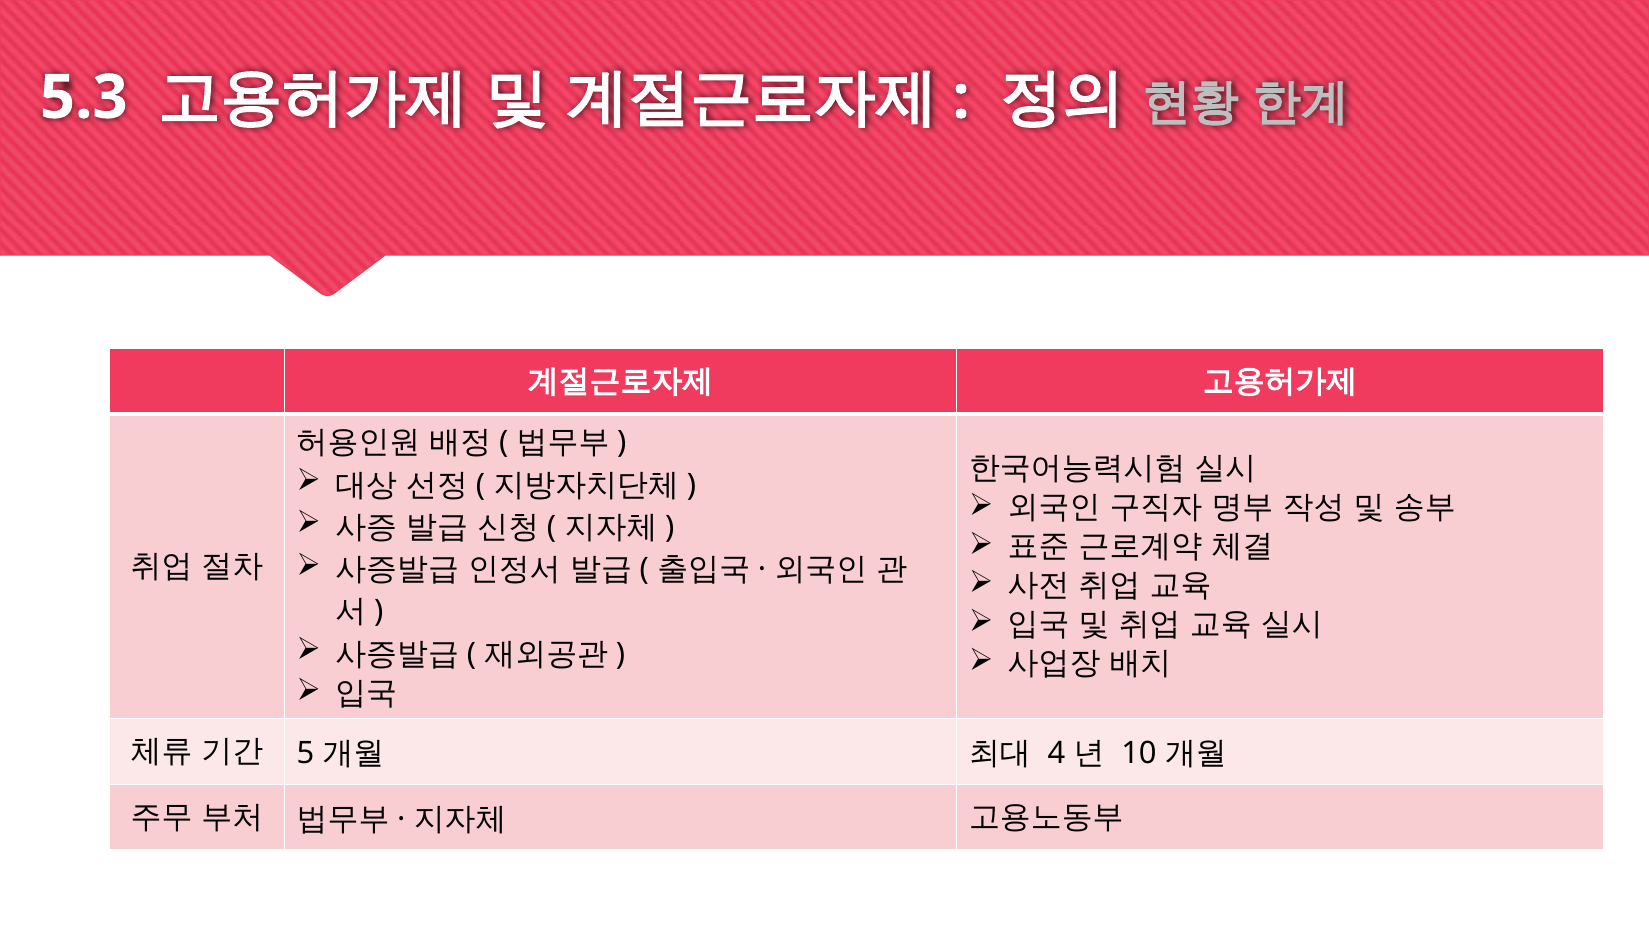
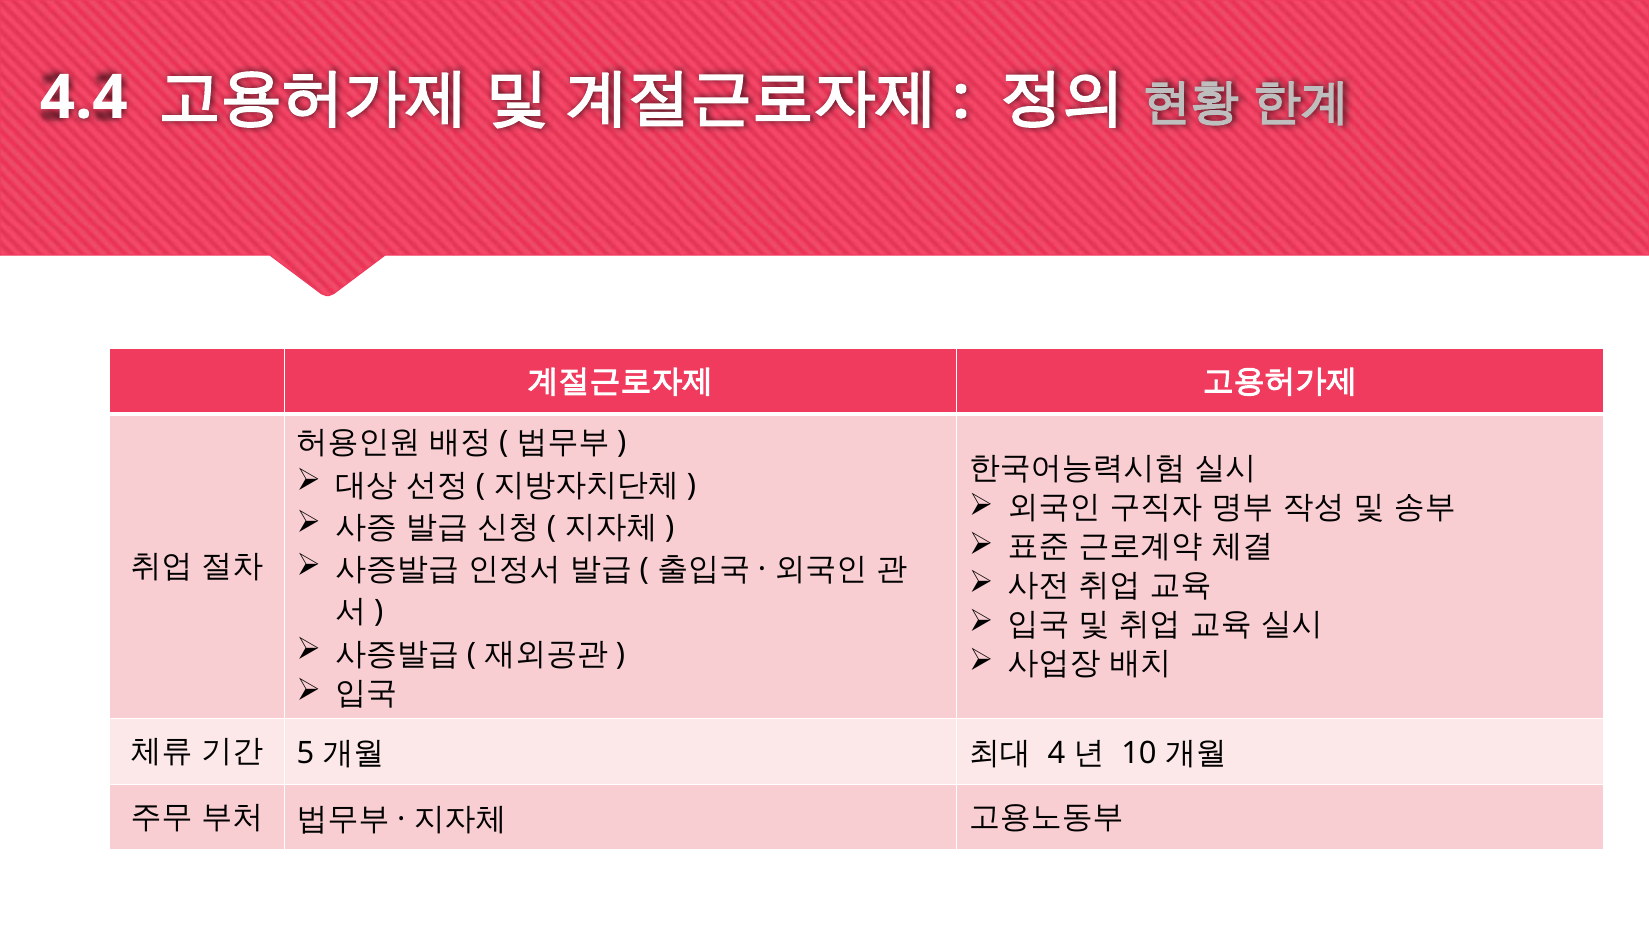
5.3: 5.3 -> 4.4
